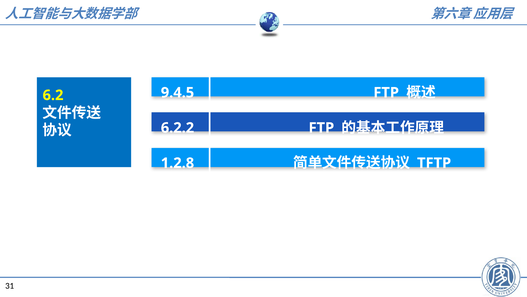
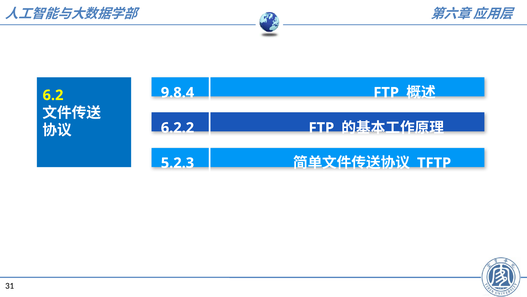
9.4.5: 9.4.5 -> 9.8.4
1.2.8: 1.2.8 -> 5.2.3
